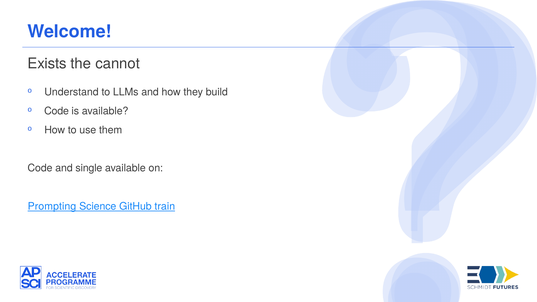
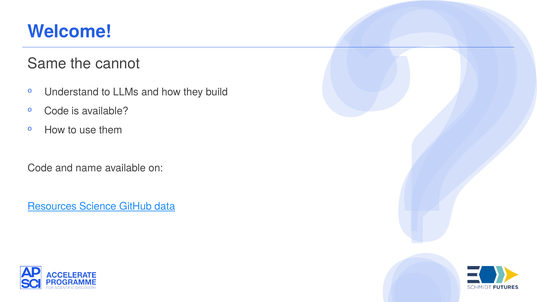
Exists: Exists -> Same
single: single -> name
Prompting: Prompting -> Resources
train: train -> data
